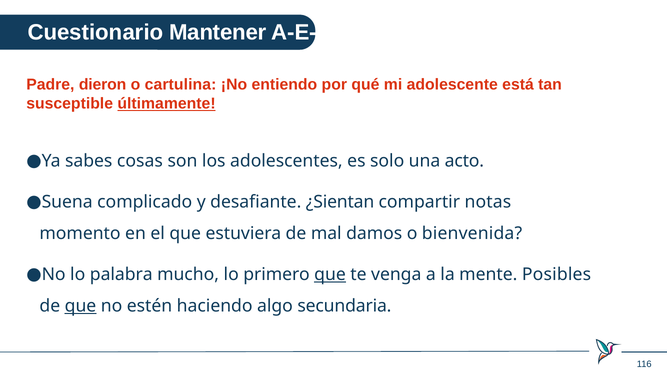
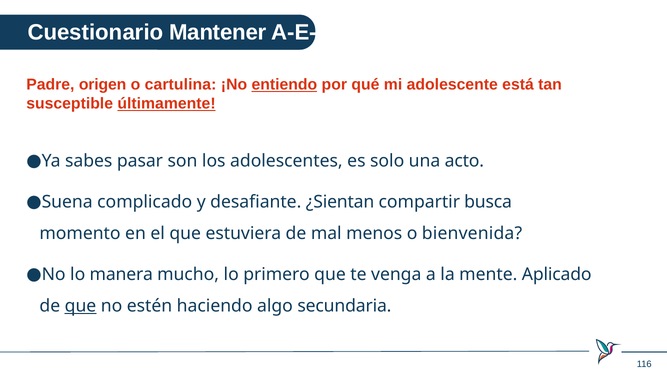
dieron: dieron -> origen
entiendo underline: none -> present
cosas: cosas -> pasar
notas: notas -> busca
damos: damos -> menos
palabra: palabra -> manera
que at (330, 275) underline: present -> none
Posibles: Posibles -> Aplicado
